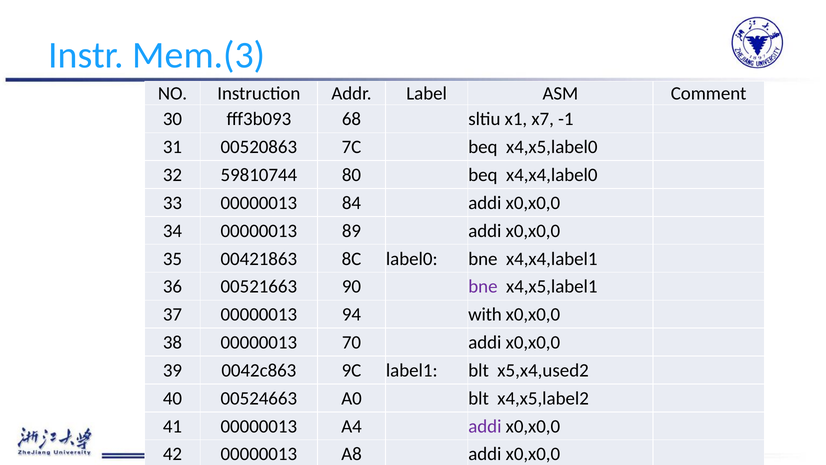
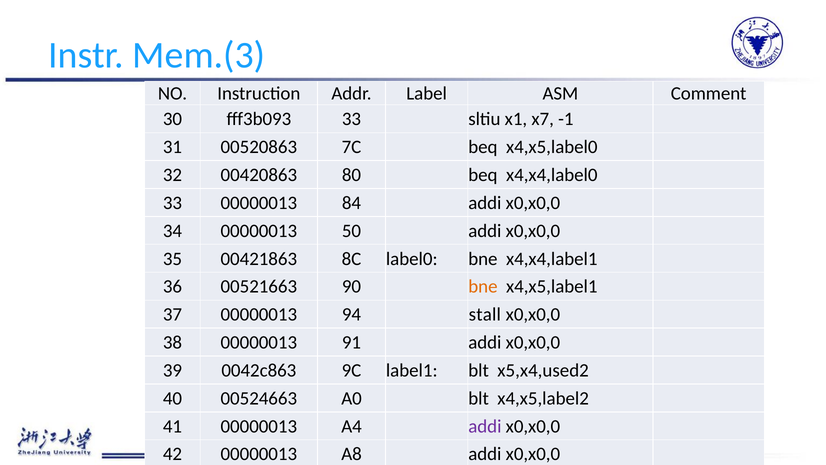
fff3b093 68: 68 -> 33
59810744: 59810744 -> 00420863
89: 89 -> 50
bne at (483, 286) colour: purple -> orange
with: with -> stall
70: 70 -> 91
